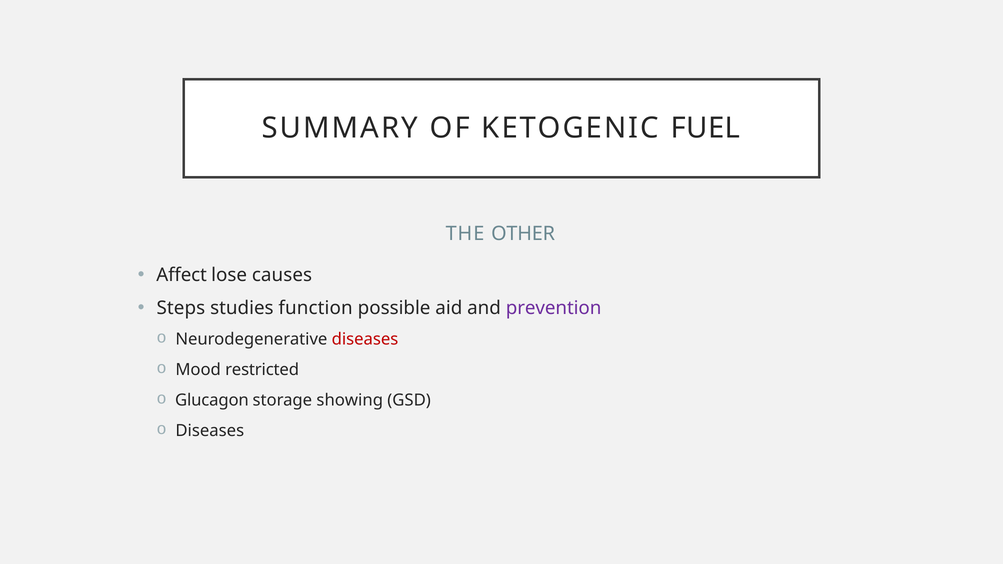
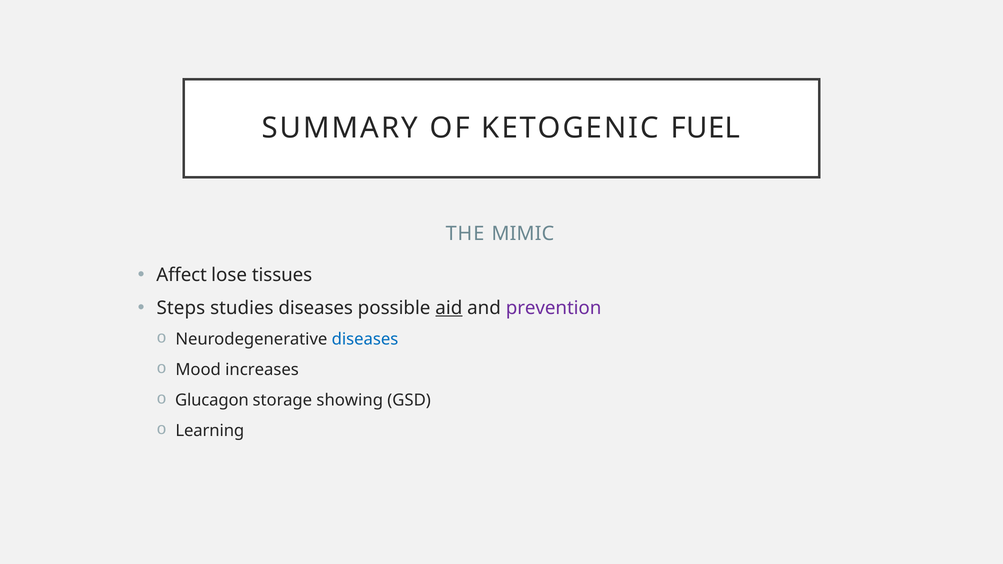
OTHER: OTHER -> MIMIC
causes: causes -> tissues
studies function: function -> diseases
aid underline: none -> present
diseases at (365, 340) colour: red -> blue
restricted: restricted -> increases
Diseases at (210, 431): Diseases -> Learning
